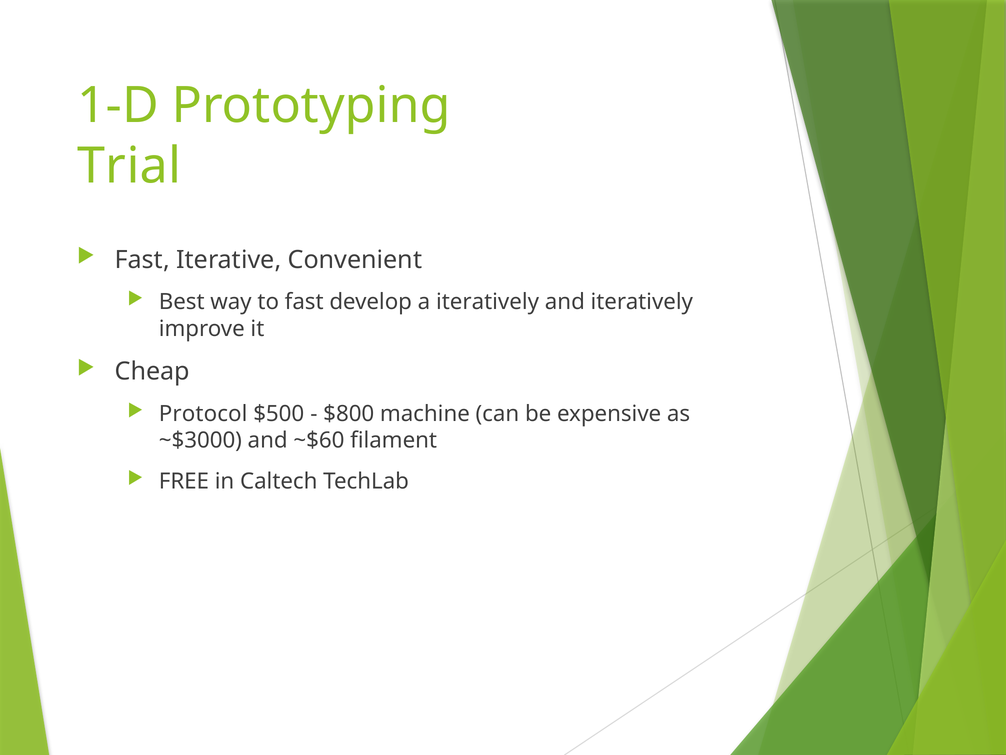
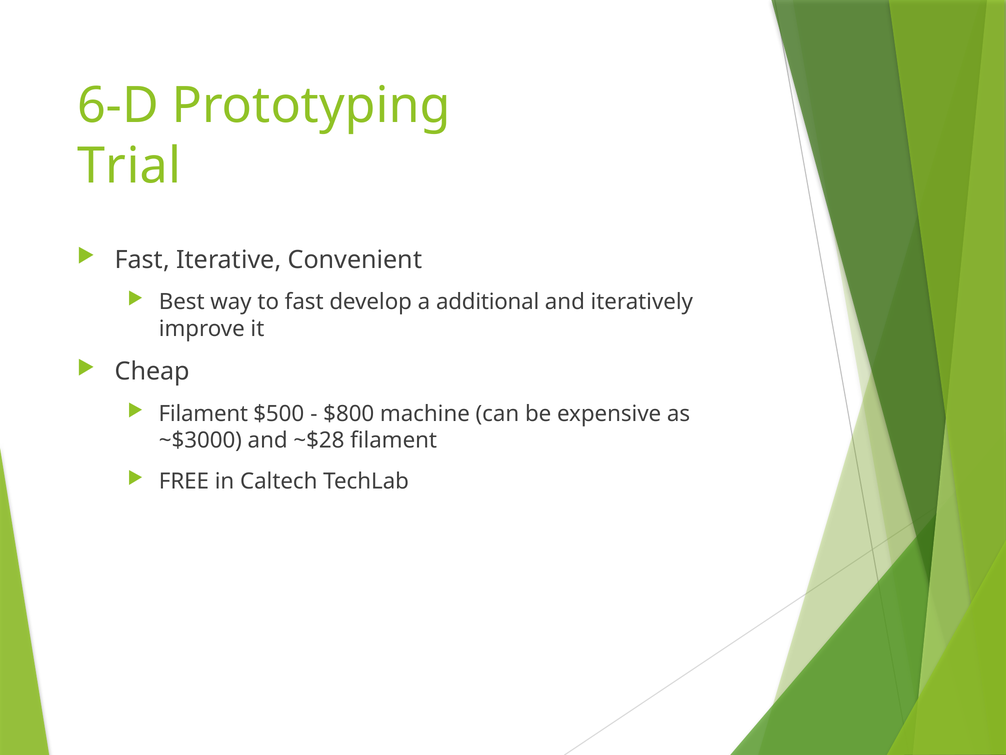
1-D: 1-D -> 6-D
a iteratively: iteratively -> additional
Protocol at (203, 414): Protocol -> Filament
~$60: ~$60 -> ~$28
